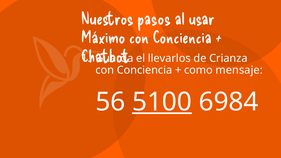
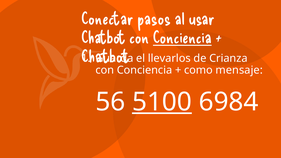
Nuestros: Nuestros -> Conectar
Máximo at (103, 38): Máximo -> Chatbot
Conciencia at (182, 38) underline: none -> present
